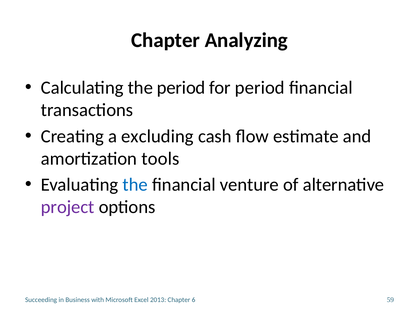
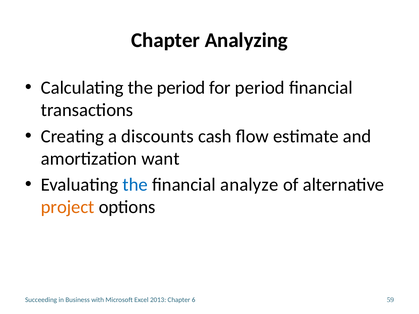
excluding: excluding -> discounts
tools: tools -> want
venture: venture -> analyze
project colour: purple -> orange
